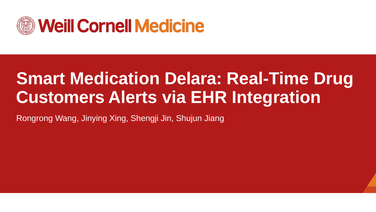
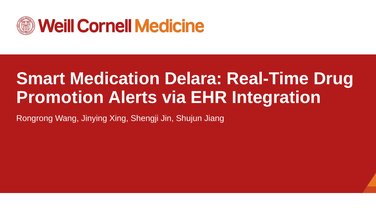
Customers: Customers -> Promotion
